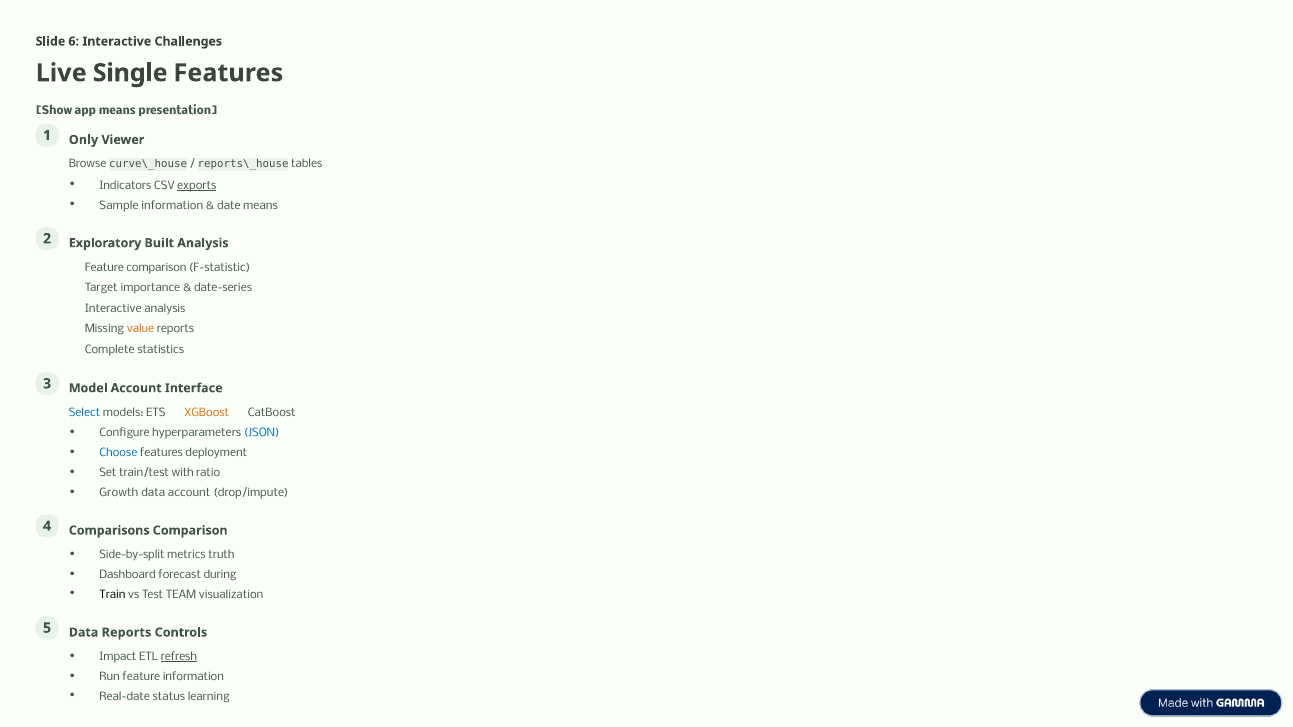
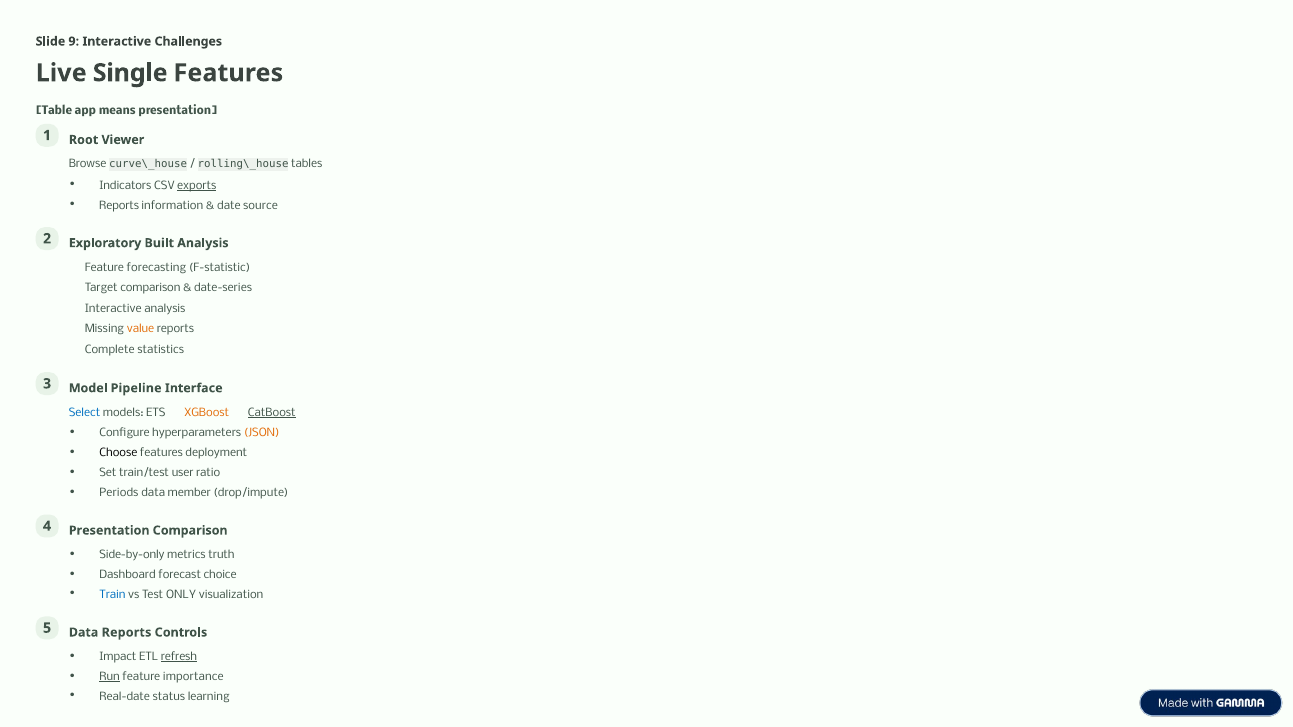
6: 6 -> 9
Show: Show -> Table
Only: Only -> Root
reports\_house: reports\_house -> rolling\_house
Sample at (119, 206): Sample -> Reports
date means: means -> source
Feature comparison: comparison -> forecasting
Target importance: importance -> comparison
Model Account: Account -> Pipeline
CatBoost underline: none -> present
JSON colour: blue -> orange
Choose colour: blue -> black
with: with -> user
Growth: Growth -> Periods
data account: account -> member
4 Comparisons: Comparisons -> Presentation
Side-by-split: Side-by-split -> Side-by-only
during: during -> choice
Train colour: black -> blue
TEAM: TEAM -> ONLY
Run underline: none -> present
feature information: information -> importance
